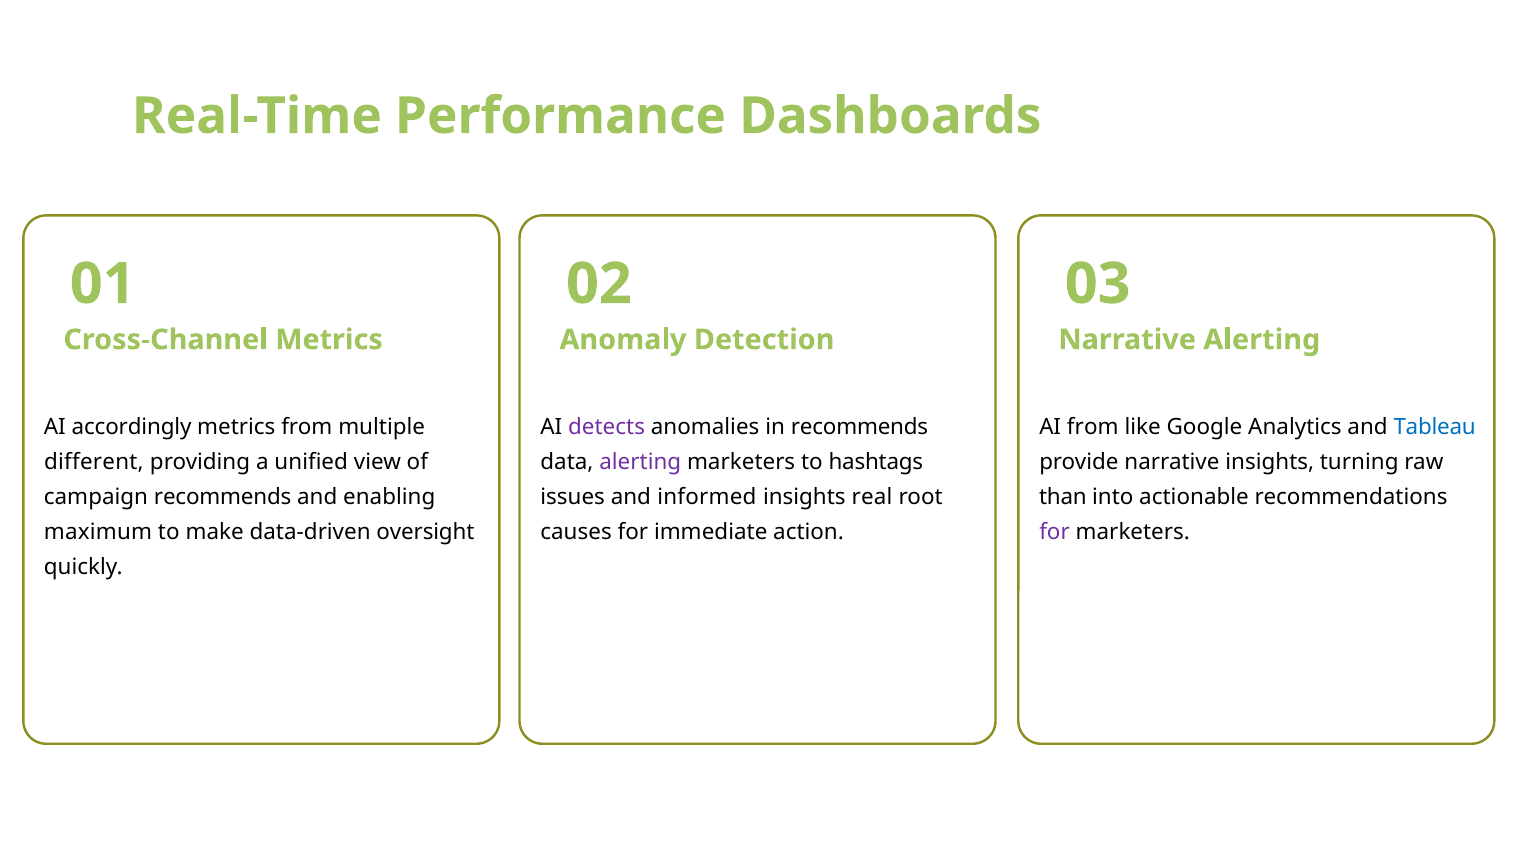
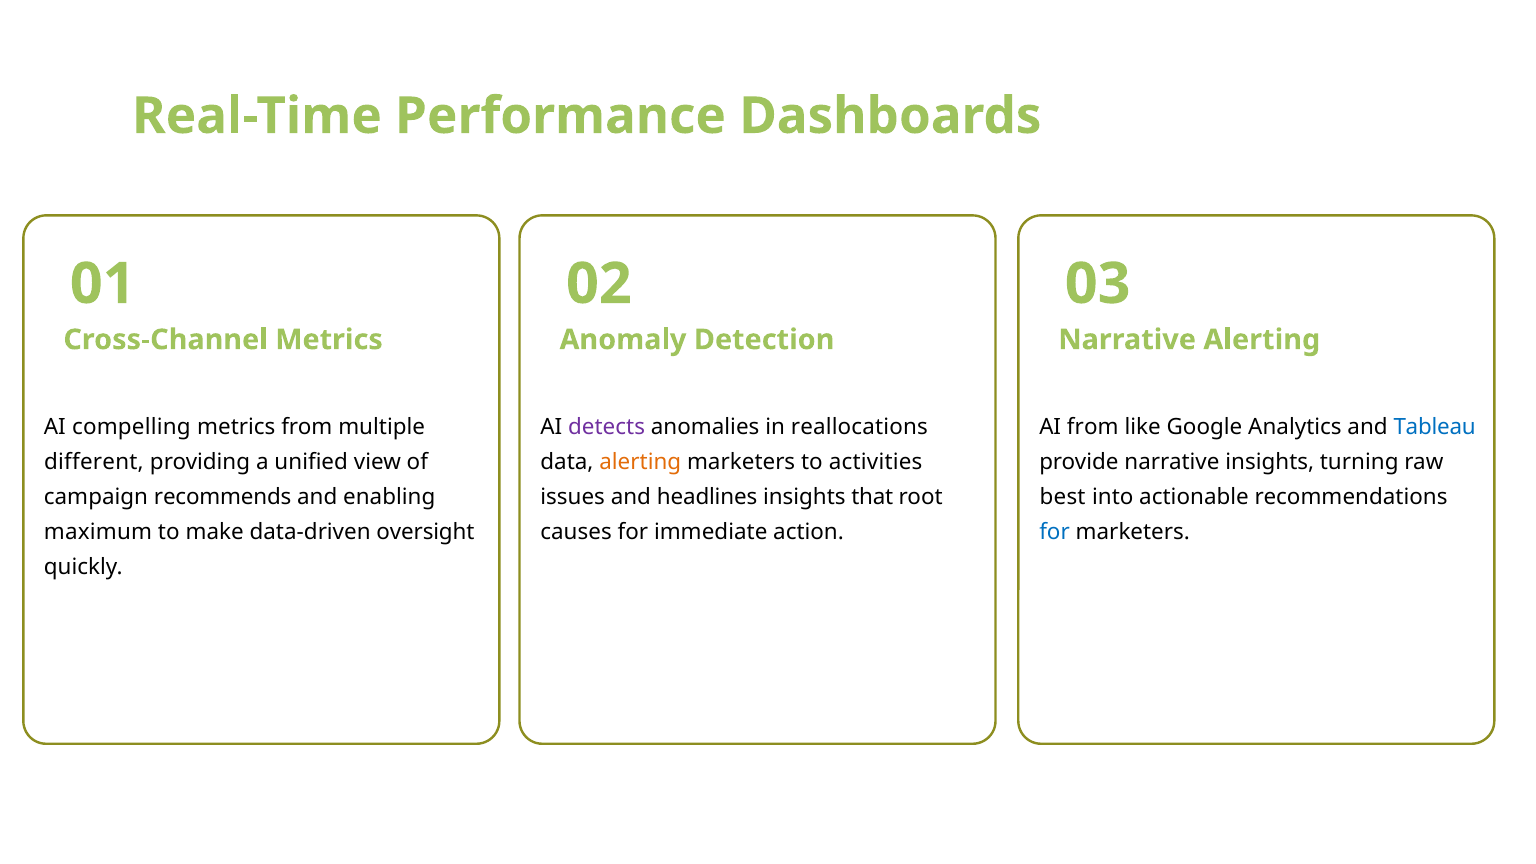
accordingly: accordingly -> compelling
in recommends: recommends -> reallocations
alerting at (640, 462) colour: purple -> orange
hashtags: hashtags -> activities
informed: informed -> headlines
real: real -> that
than: than -> best
for at (1055, 532) colour: purple -> blue
